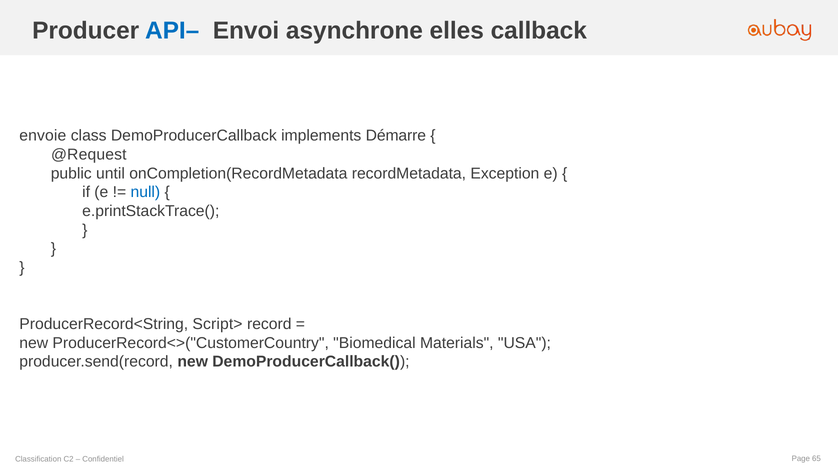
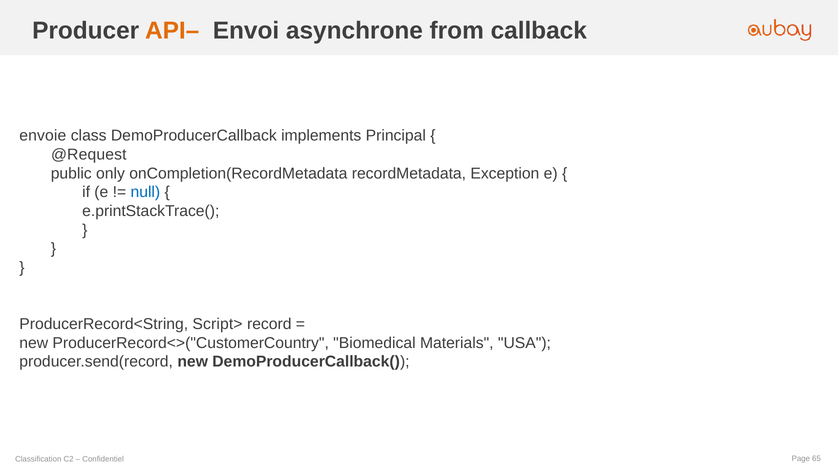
API– colour: blue -> orange
elles: elles -> from
Démarre: Démarre -> Principal
until: until -> only
